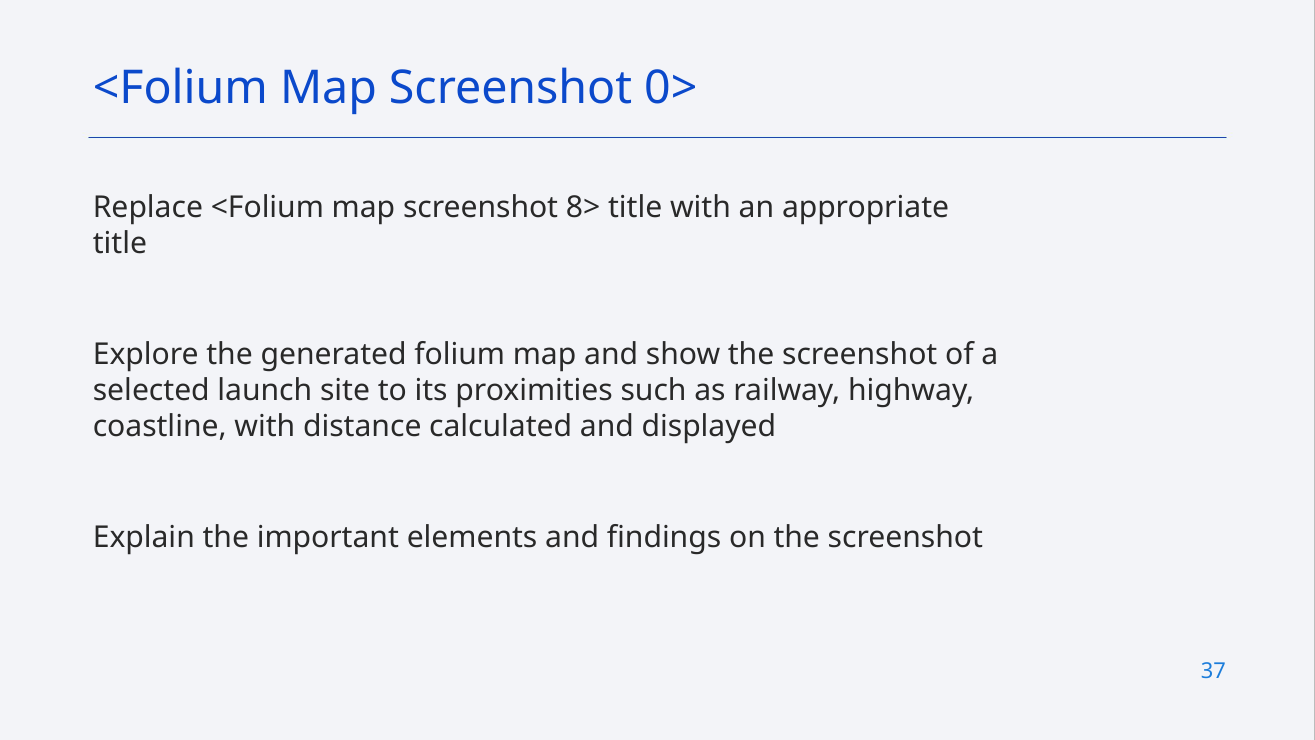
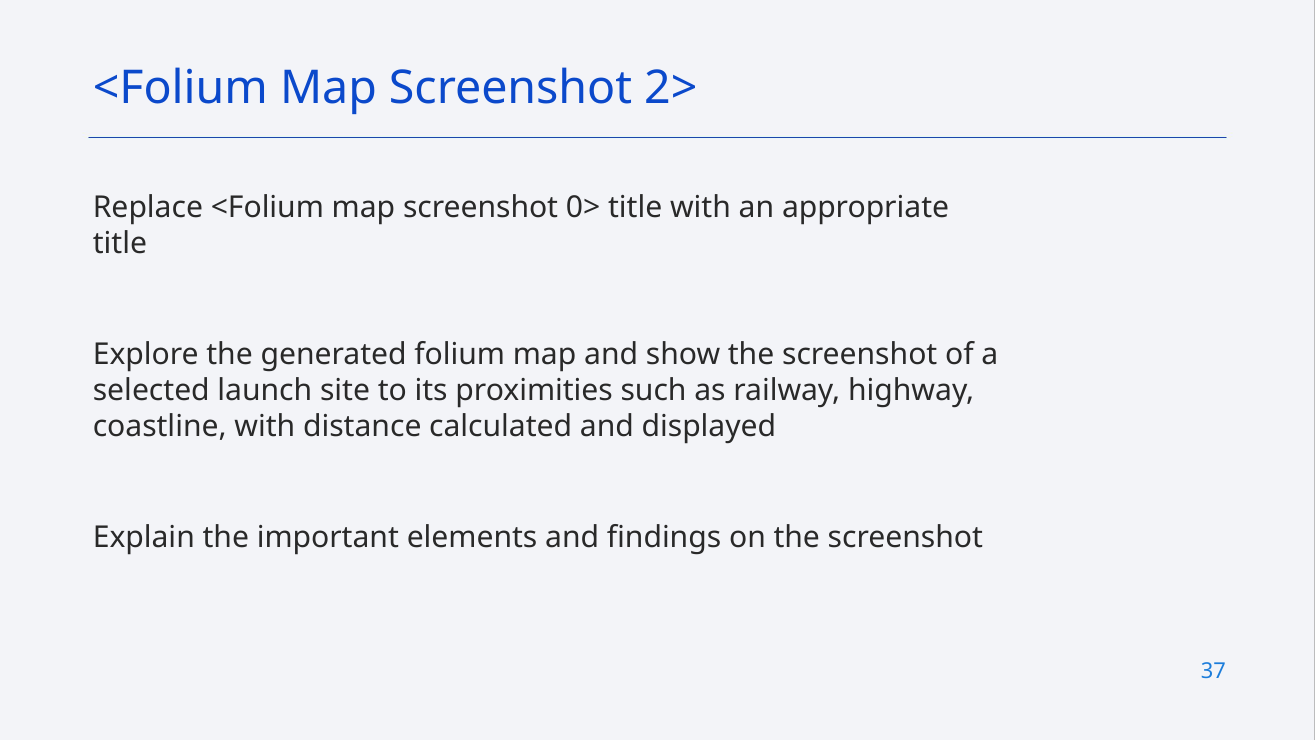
0>: 0> -> 2>
8>: 8> -> 0>
